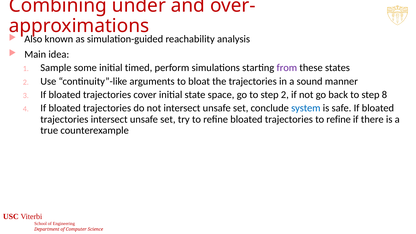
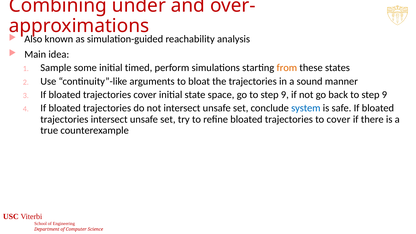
from colour: purple -> orange
go to step 2: 2 -> 9
back to step 8: 8 -> 9
trajectories to refine: refine -> cover
